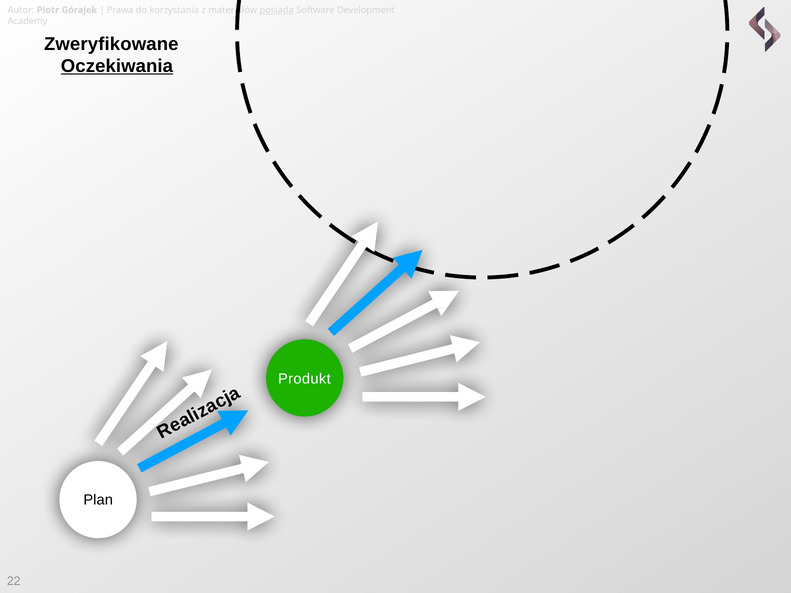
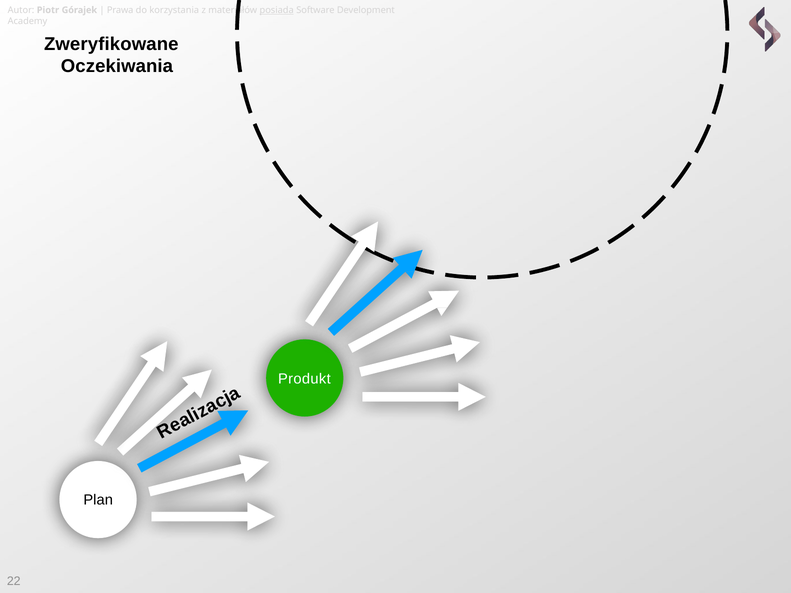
Oczekiwania underline: present -> none
